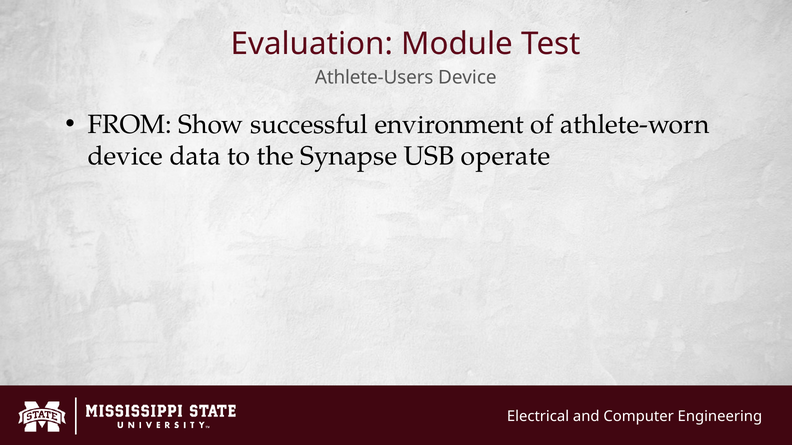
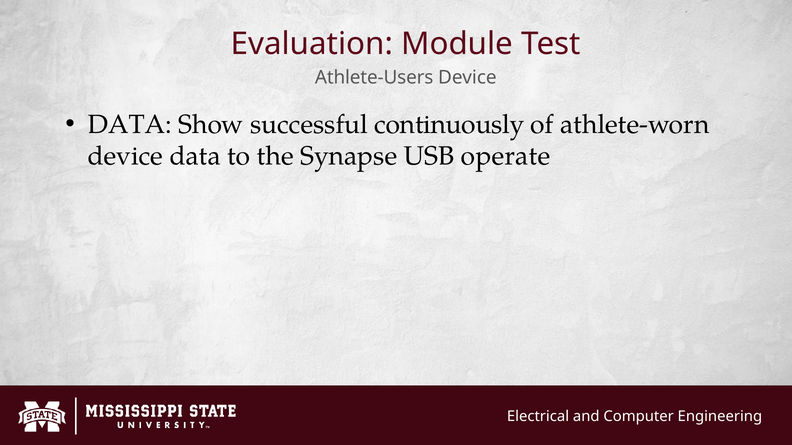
FROM at (130, 125): FROM -> DATA
environment: environment -> continuously
